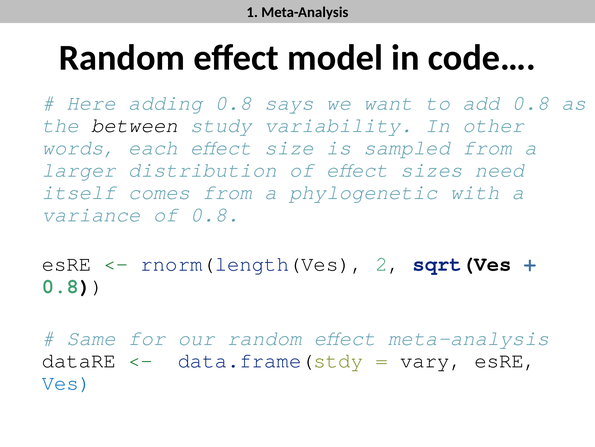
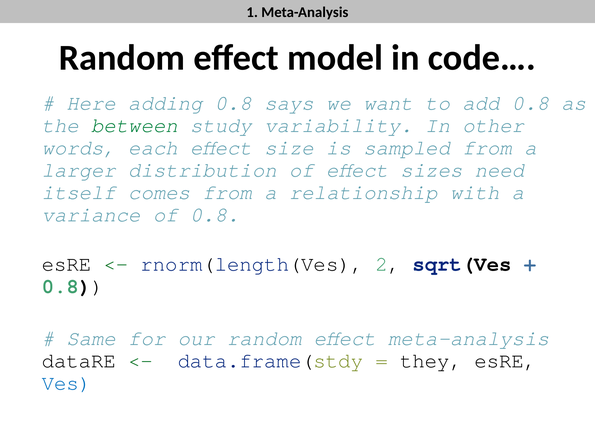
between colour: black -> green
phylogenetic: phylogenetic -> relationship
vary: vary -> they
